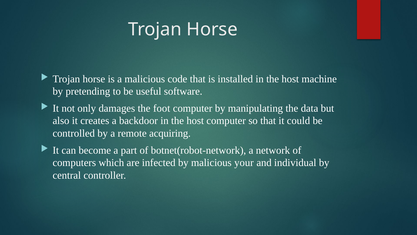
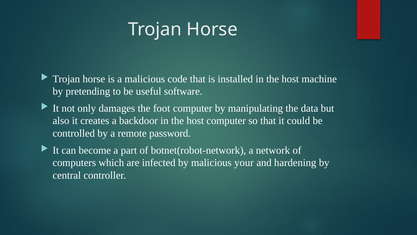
acquiring: acquiring -> password
individual: individual -> hardening
